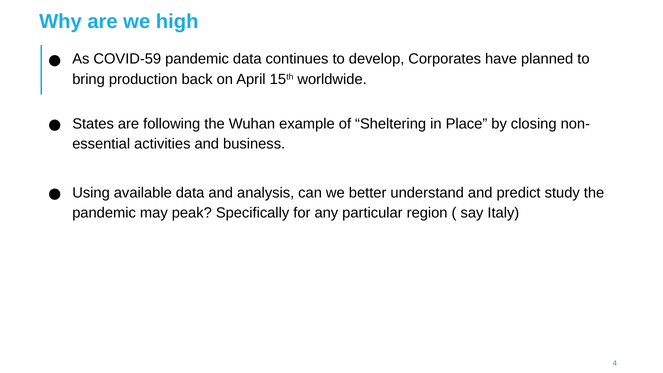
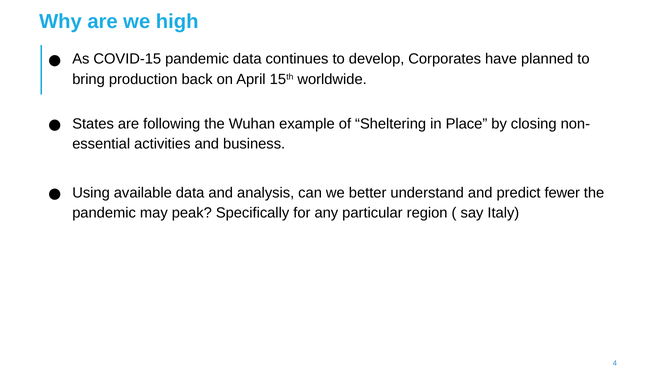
COVID-59: COVID-59 -> COVID-15
study: study -> fewer
